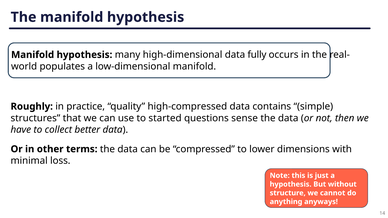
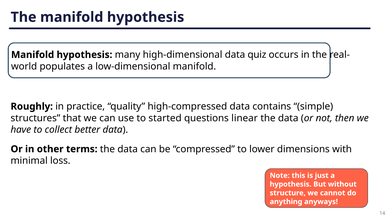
fully: fully -> quiz
sense: sense -> linear
